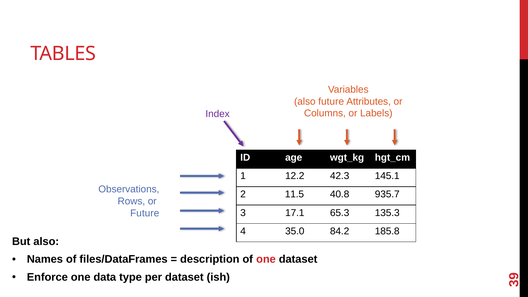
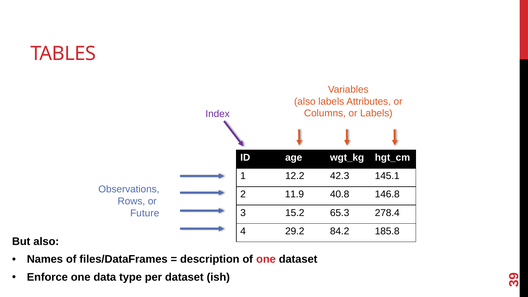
also future: future -> labels
11.5: 11.5 -> 11.9
935.7: 935.7 -> 146.8
17.1: 17.1 -> 15.2
135.3: 135.3 -> 278.4
35.0: 35.0 -> 29.2
